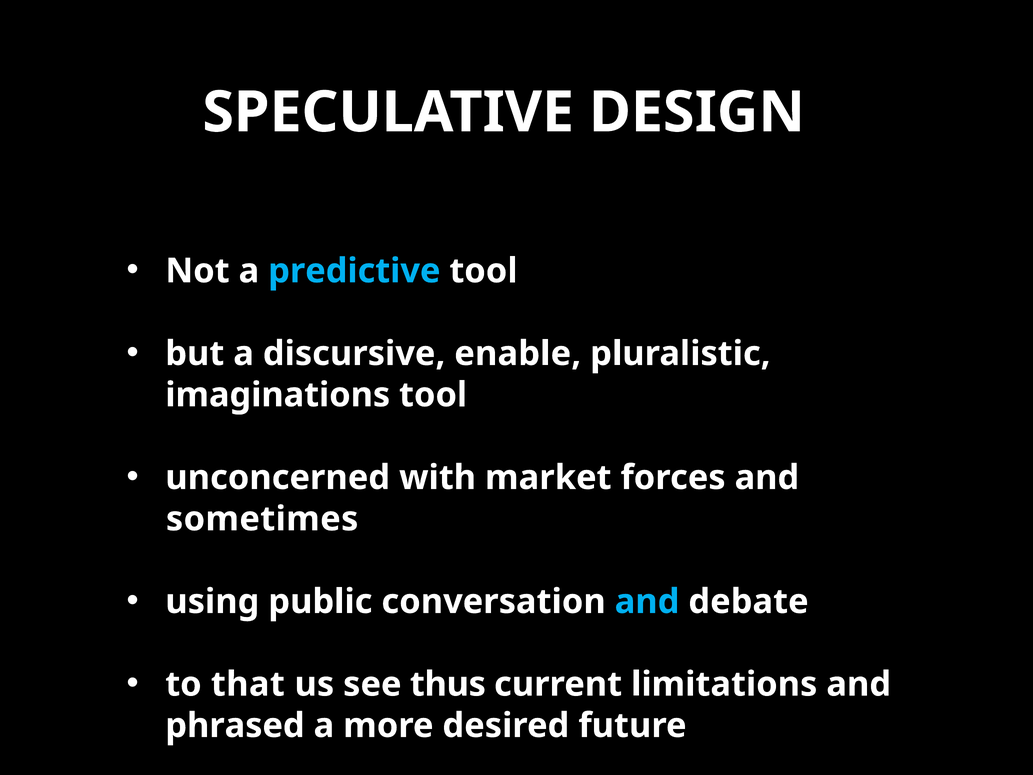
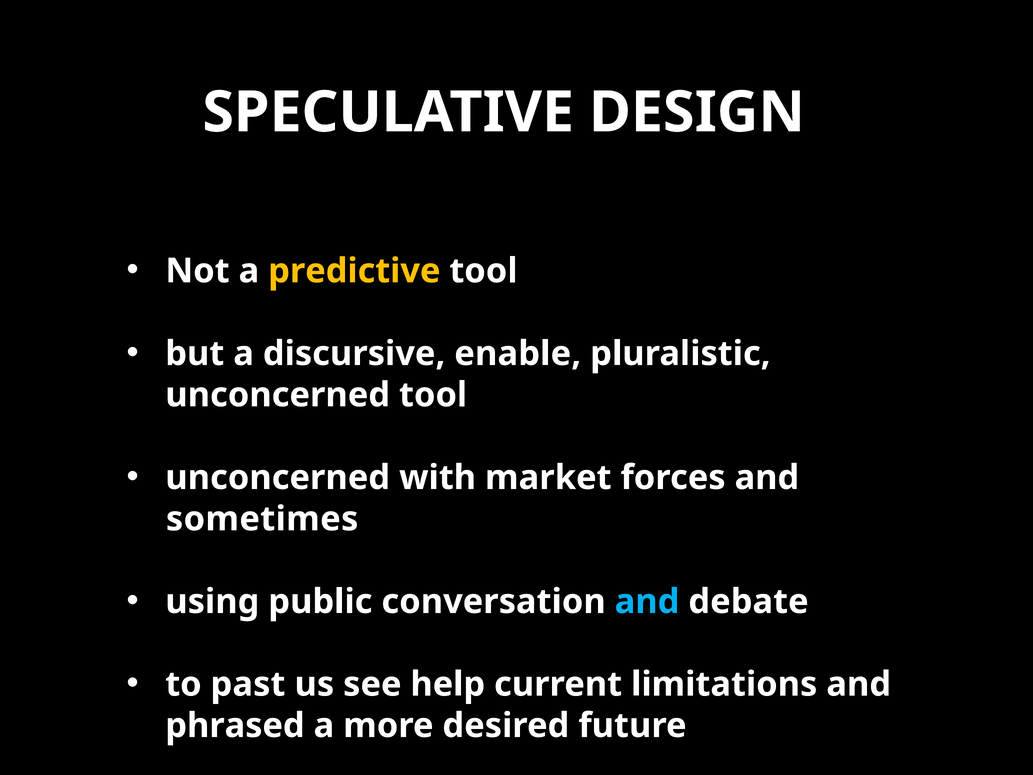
predictive colour: light blue -> yellow
imaginations at (278, 395): imaginations -> unconcerned
that: that -> past
thus: thus -> help
